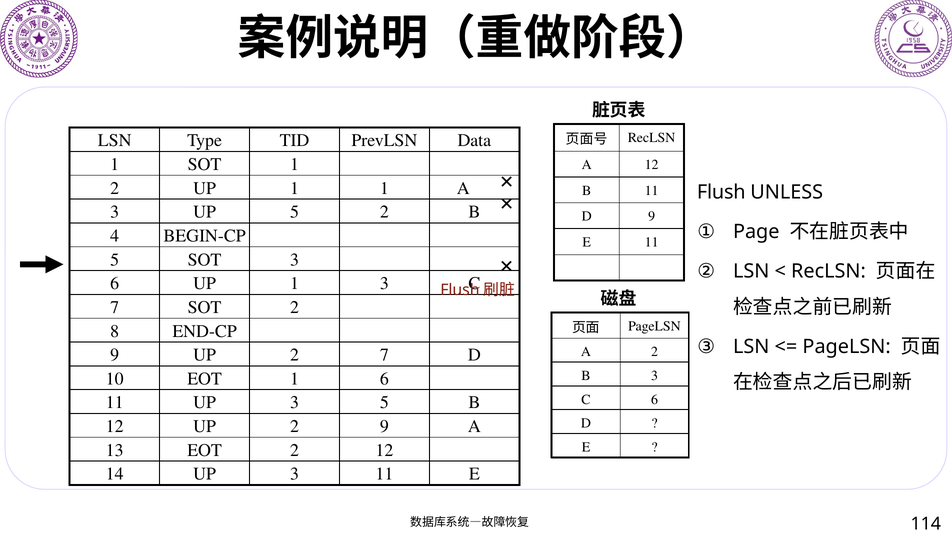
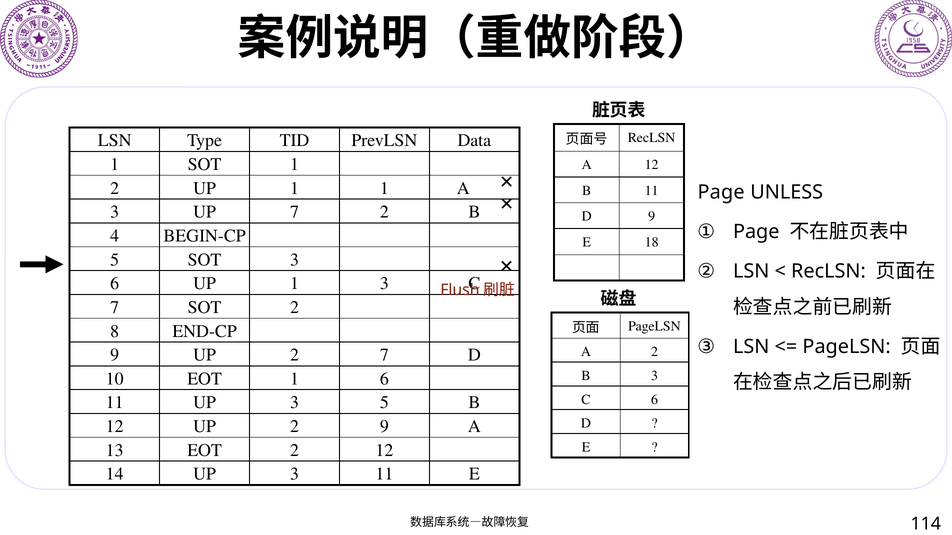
Flush at (721, 192): Flush -> Page
UP 5: 5 -> 7
E 11: 11 -> 18
